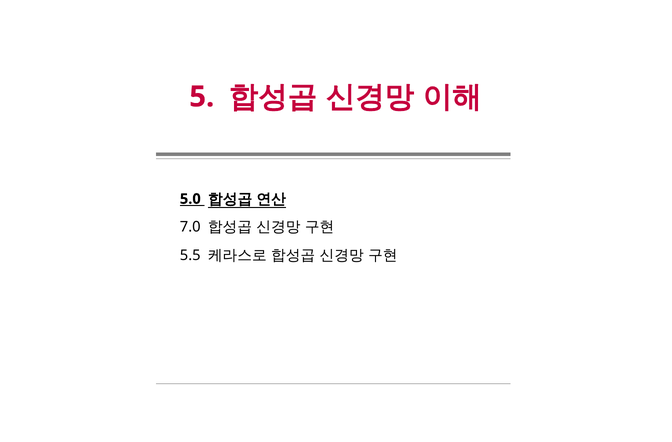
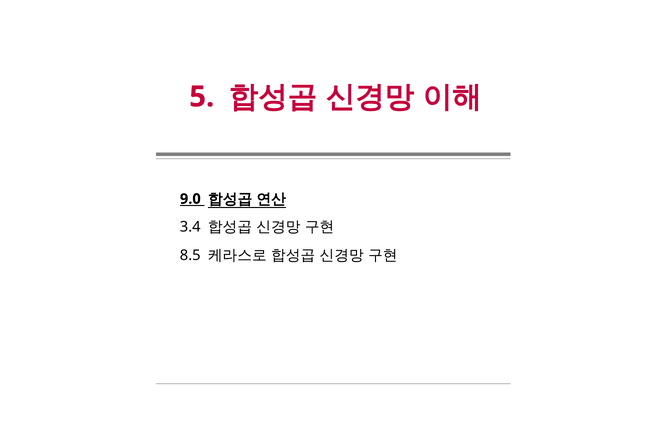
5.0: 5.0 -> 9.0
7.0: 7.0 -> 3.4
5.5: 5.5 -> 8.5
